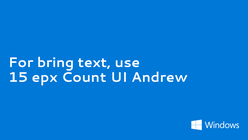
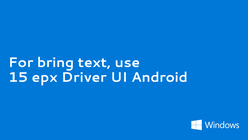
Count: Count -> Driver
Andrew: Andrew -> Android
